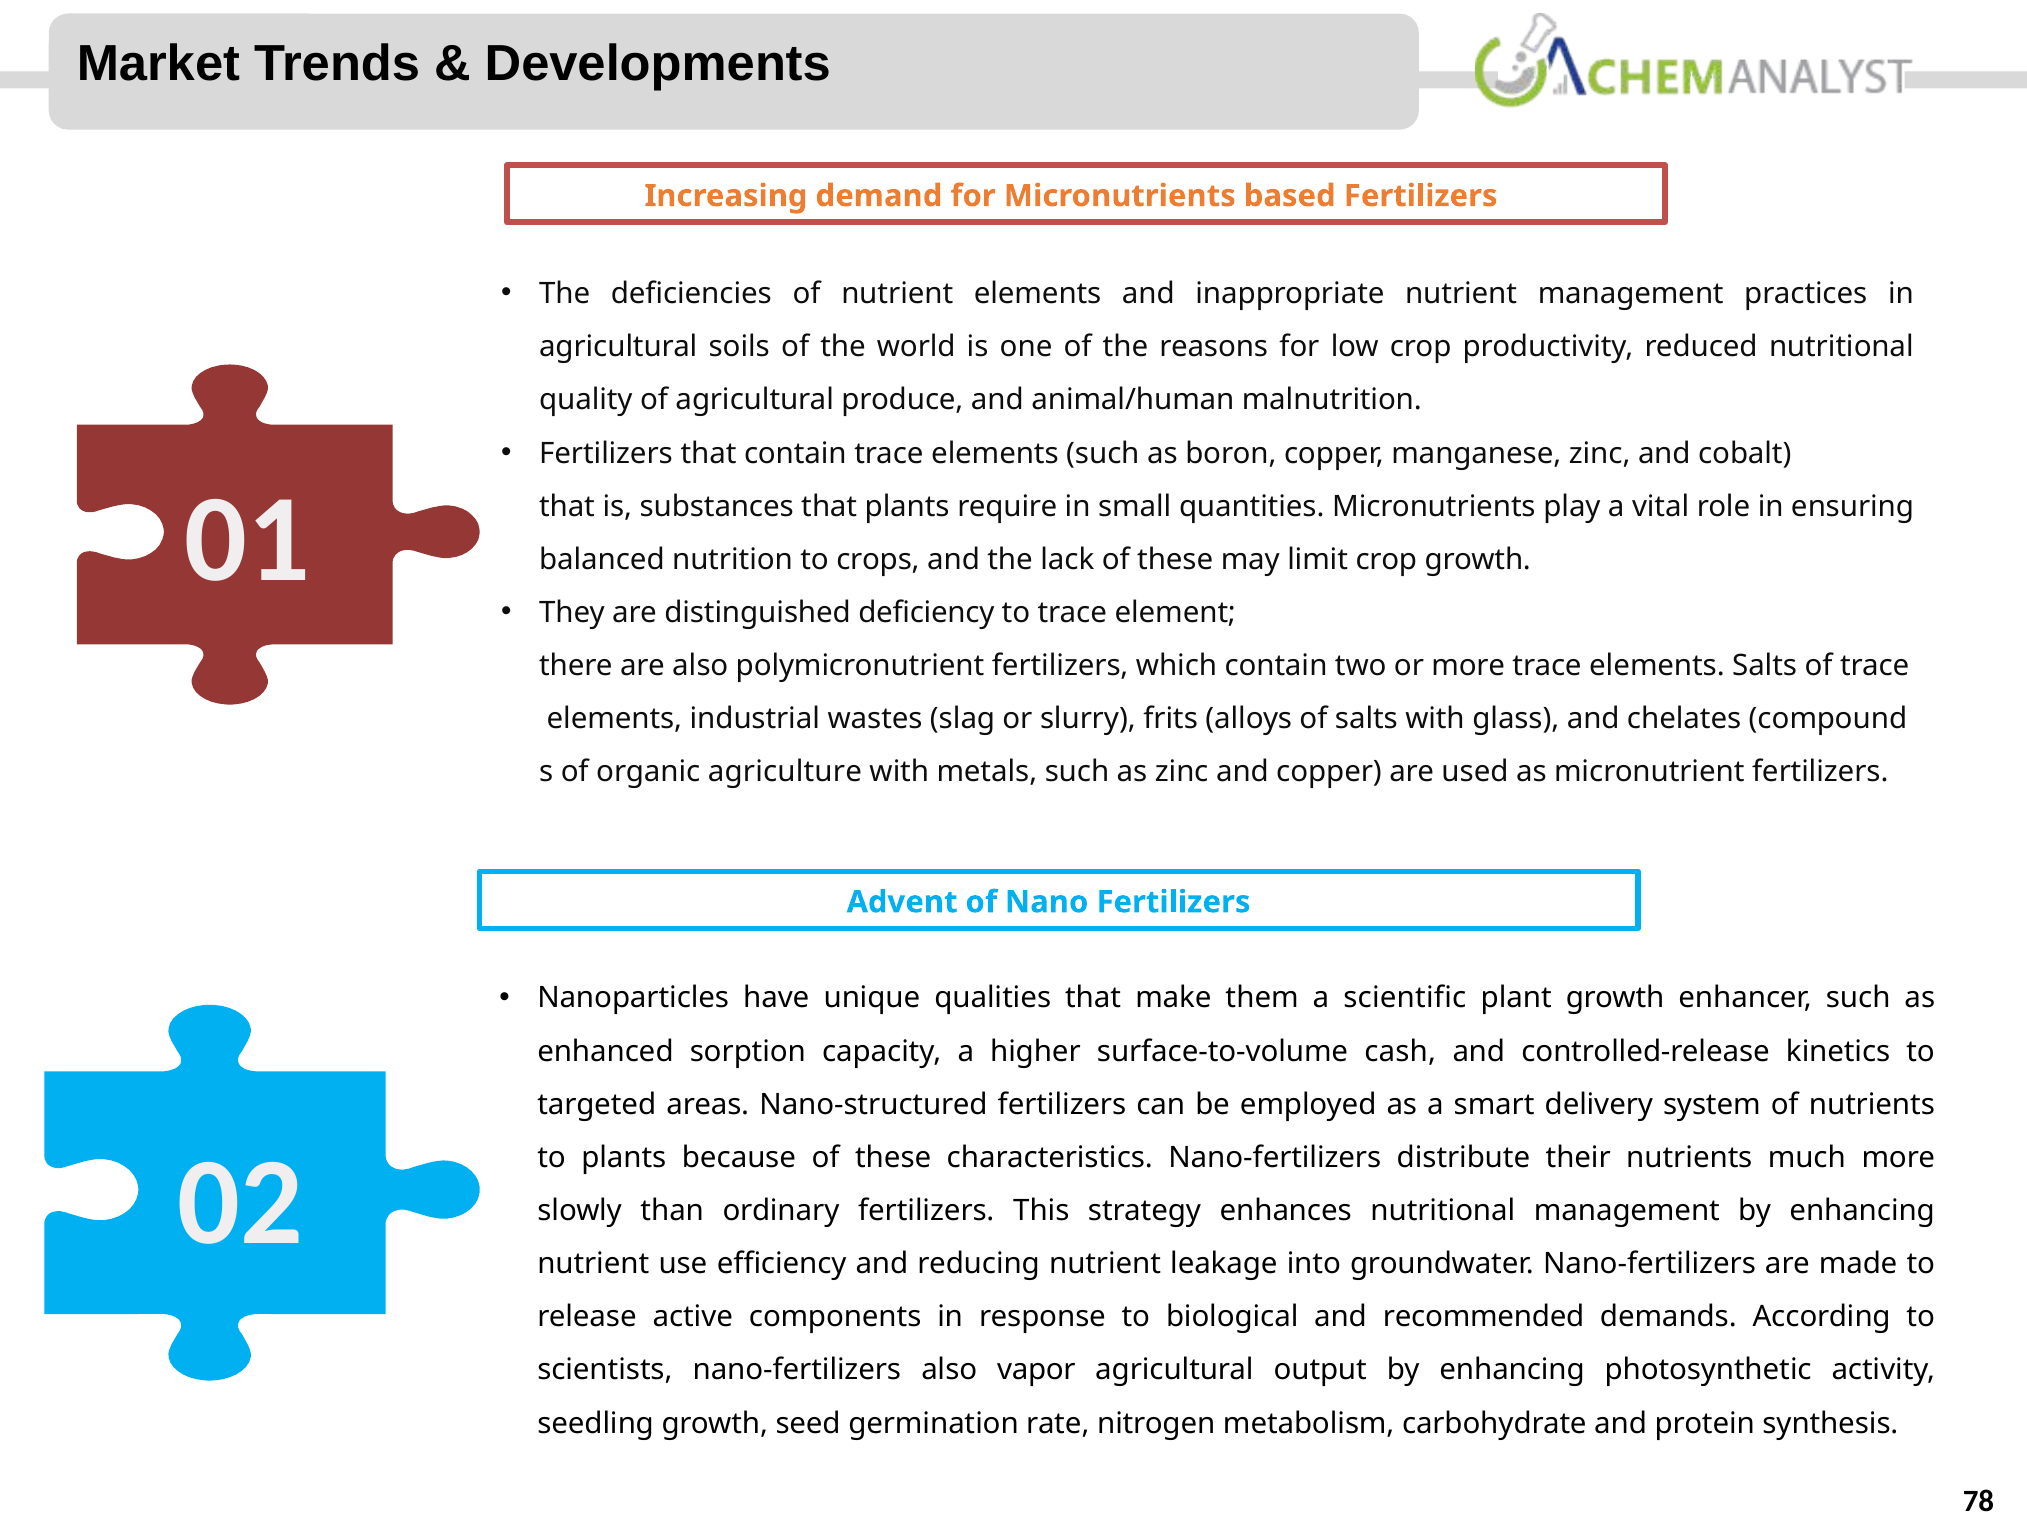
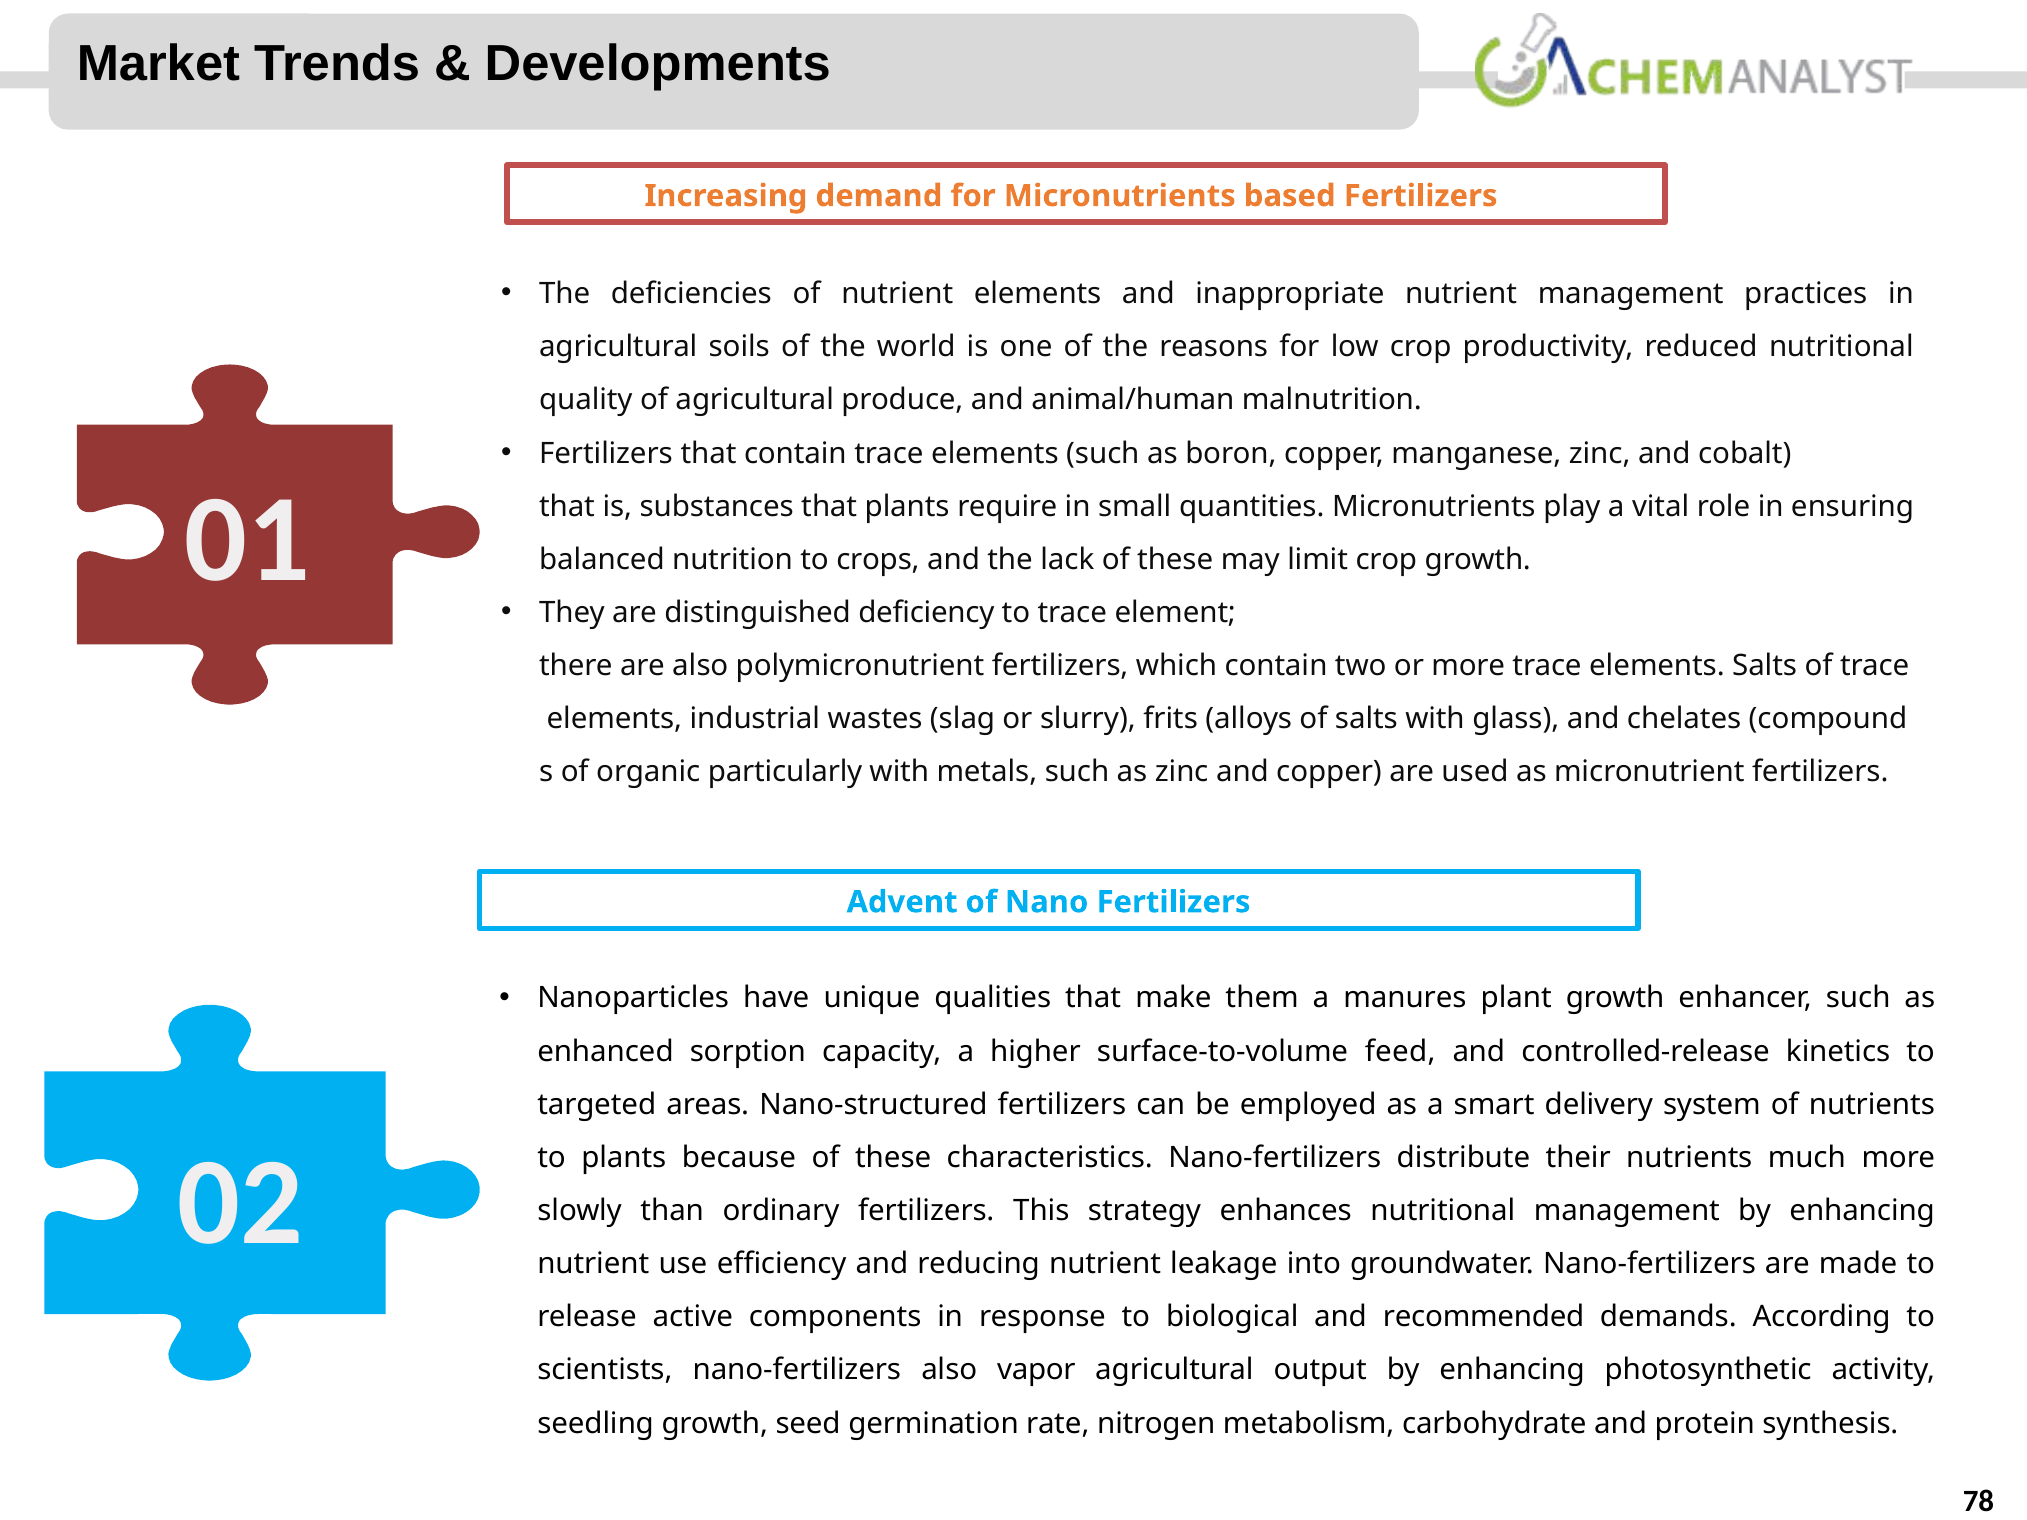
agriculture: agriculture -> particularly
scientific: scientific -> manures
cash: cash -> feed
